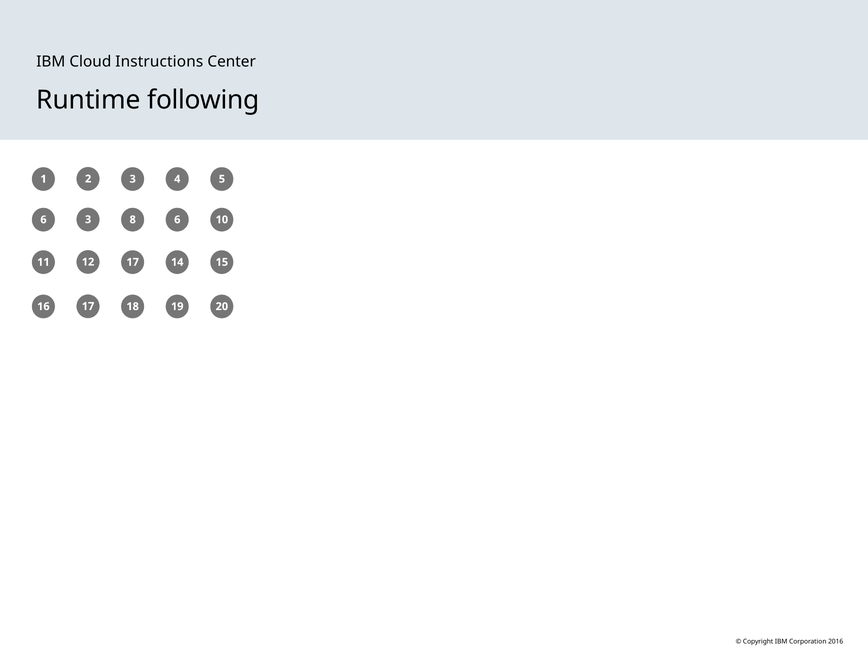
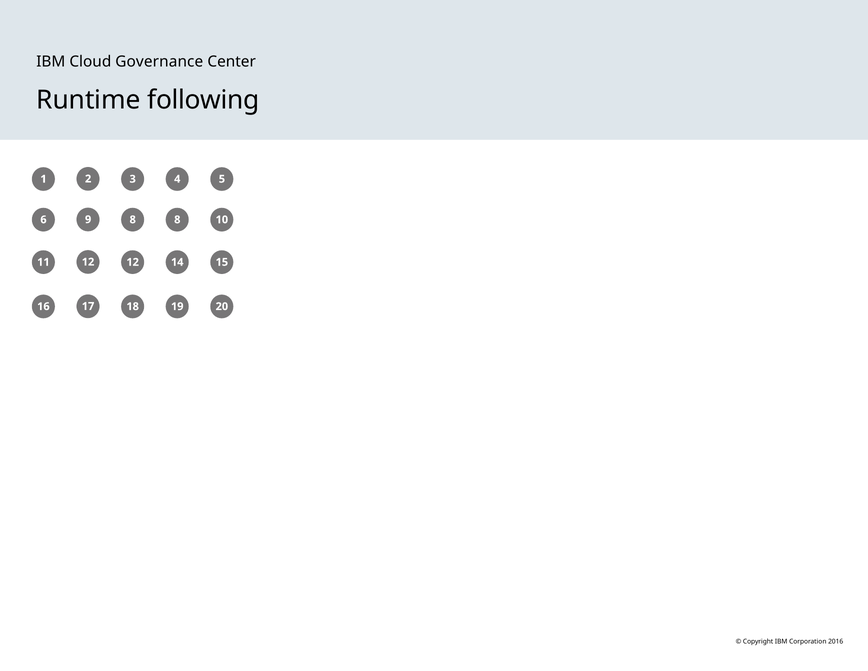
Instructions: Instructions -> Governance
6 3: 3 -> 9
8 6: 6 -> 8
12 17: 17 -> 12
